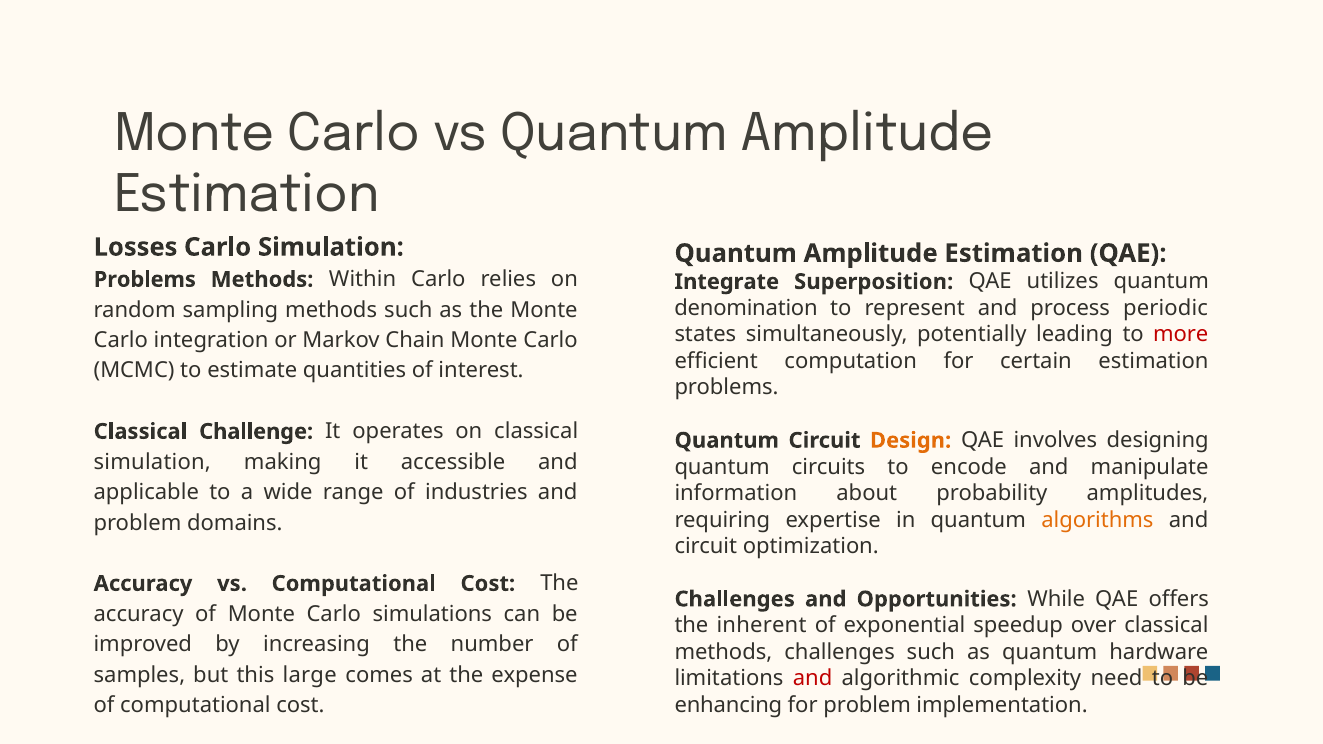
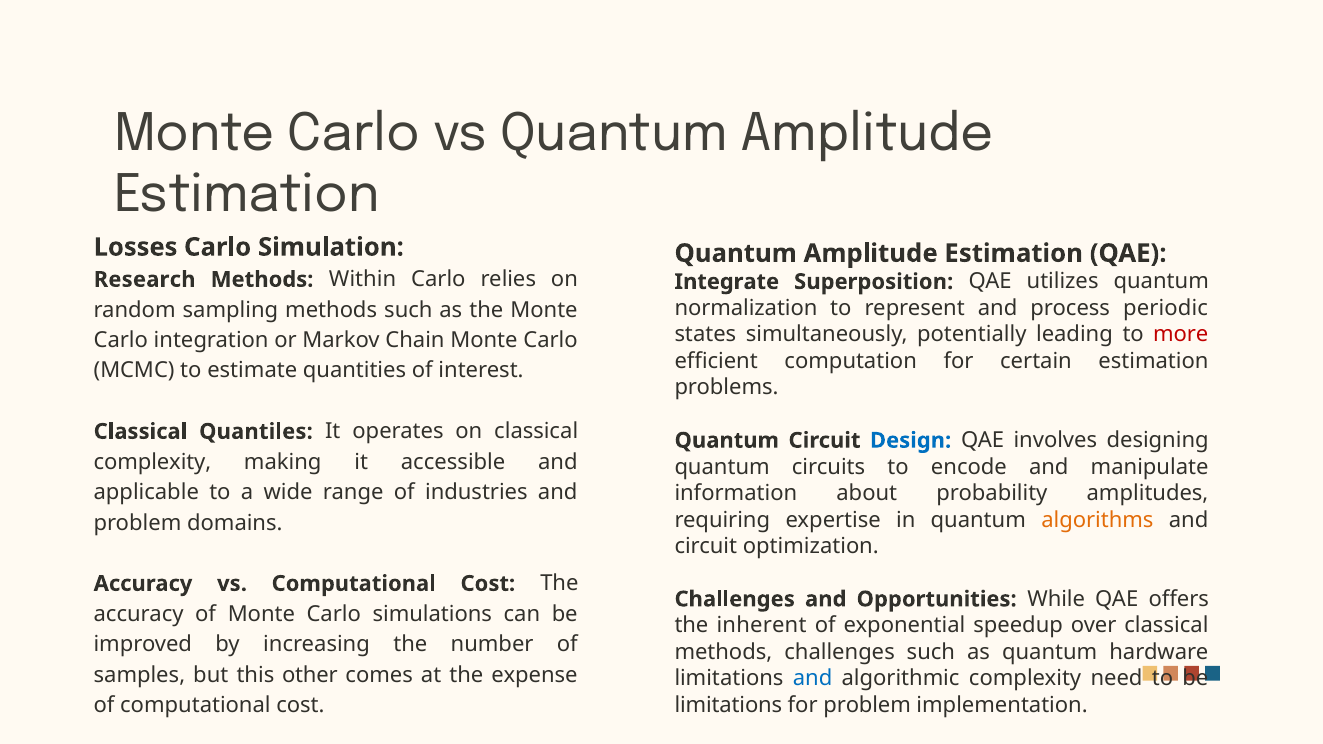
Problems at (145, 280): Problems -> Research
denomination: denomination -> normalization
Challenge: Challenge -> Quantiles
Design colour: orange -> blue
simulation at (152, 462): simulation -> complexity
large: large -> other
and at (813, 679) colour: red -> blue
enhancing at (728, 705): enhancing -> limitations
